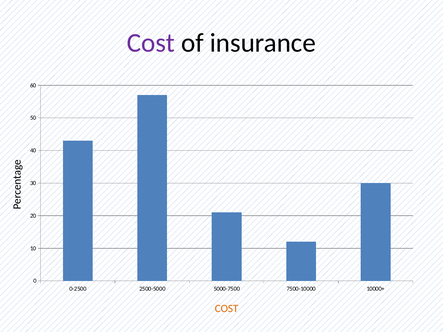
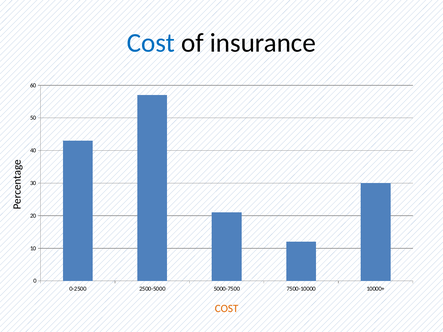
Cost at (151, 43) colour: purple -> blue
